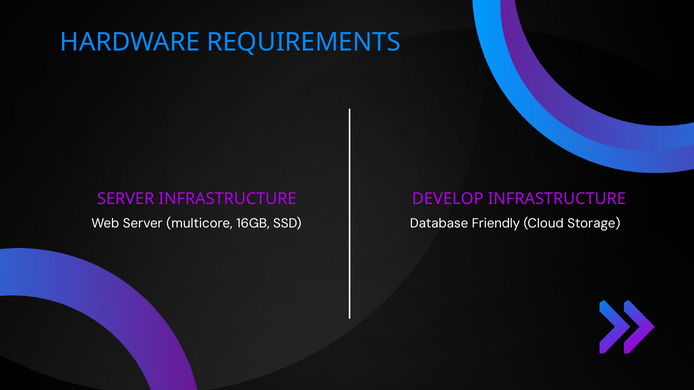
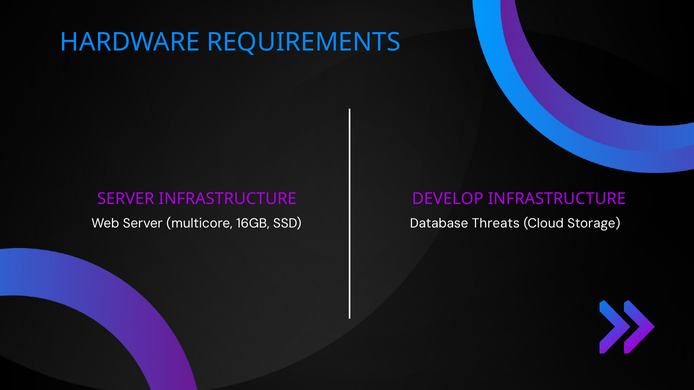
Friendly: Friendly -> Threats
